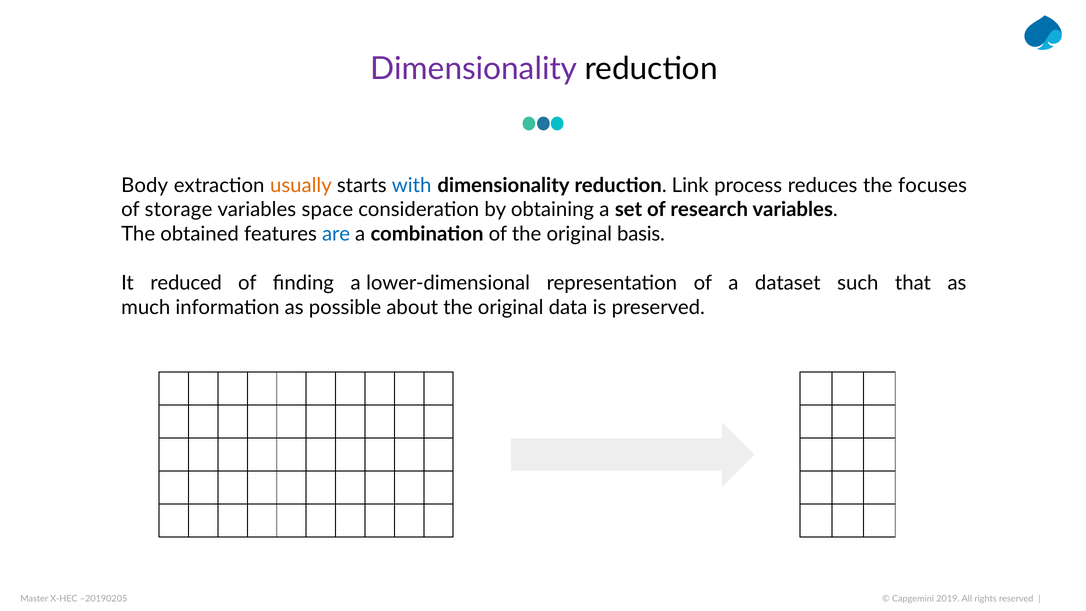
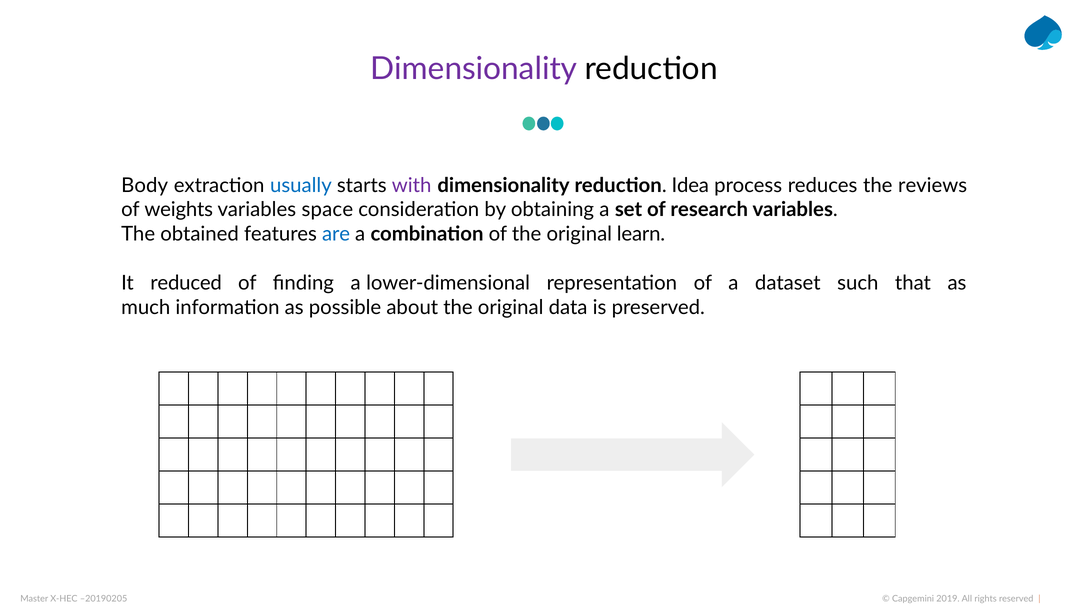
usually colour: orange -> blue
with colour: blue -> purple
Link: Link -> Idea
focuses: focuses -> reviews
storage: storage -> weights
basis: basis -> learn
